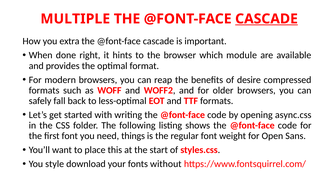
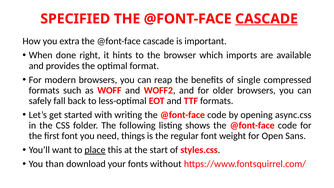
MULTIPLE: MULTIPLE -> SPECIFIED
module: module -> imports
desire: desire -> single
place underline: none -> present
style: style -> than
